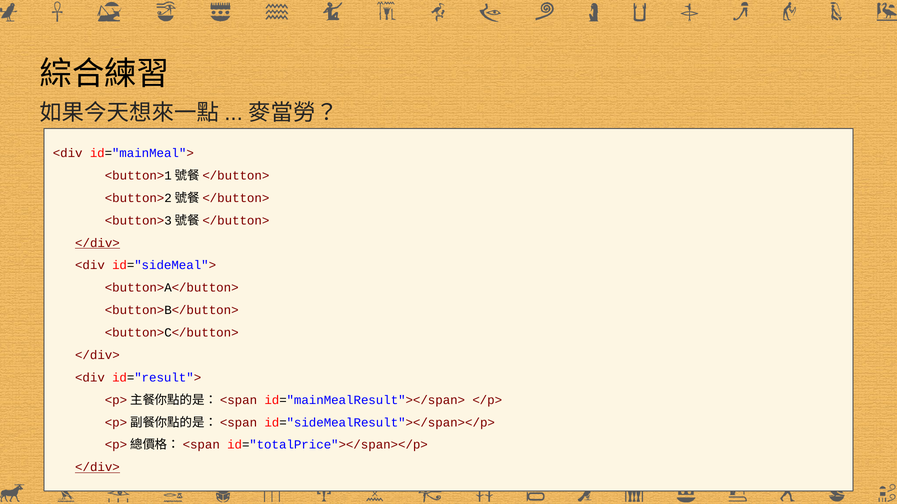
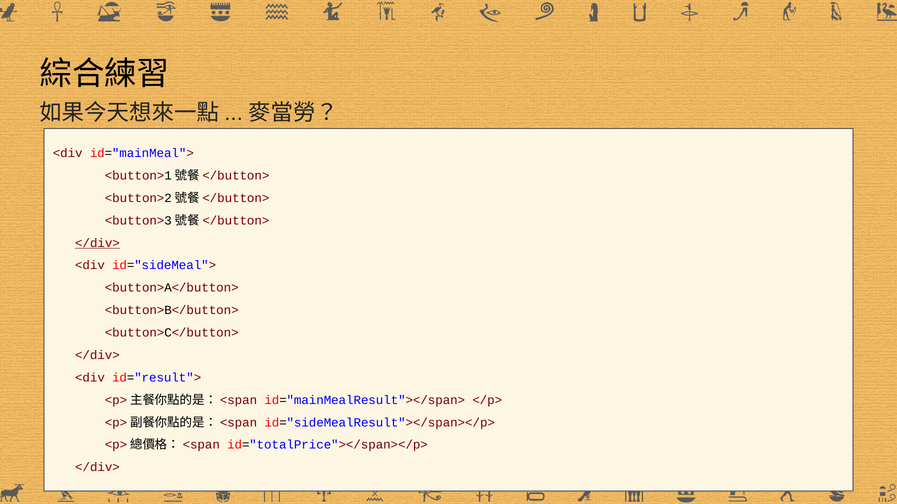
</div> at (97, 468) underline: present -> none
